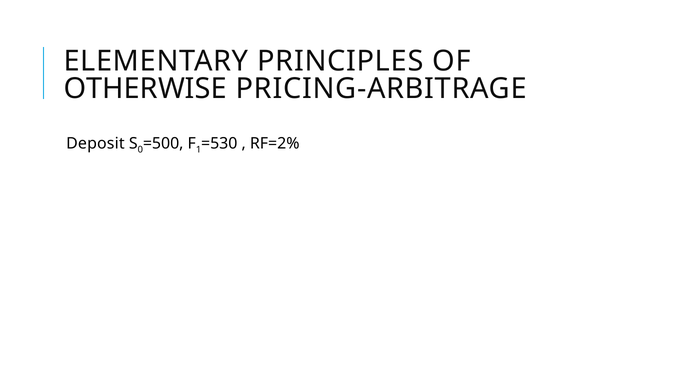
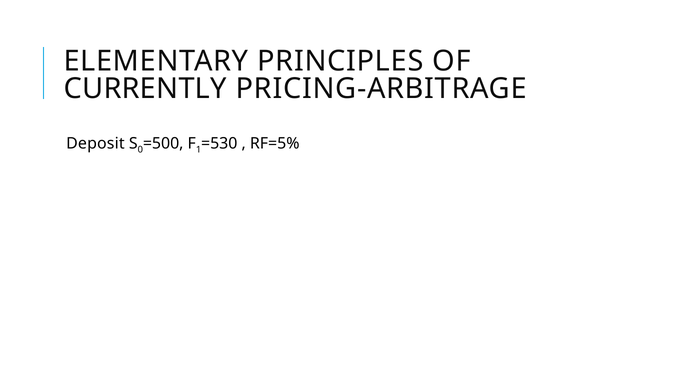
OTHERWISE: OTHERWISE -> CURRENTLY
RF=2%: RF=2% -> RF=5%
